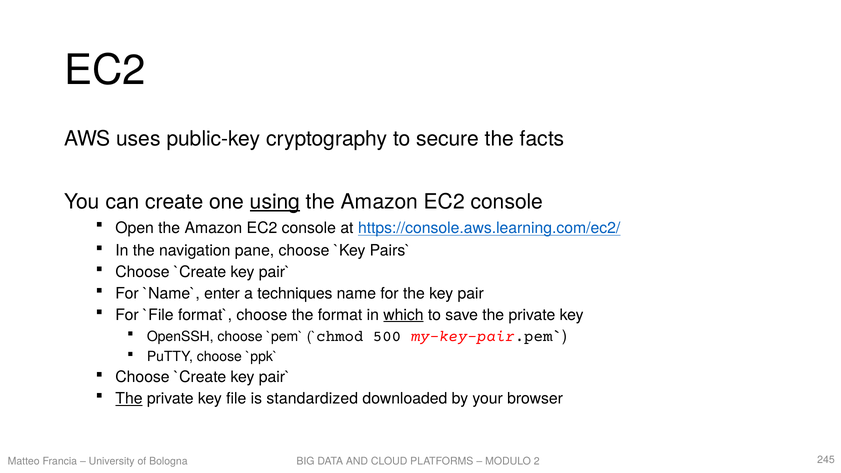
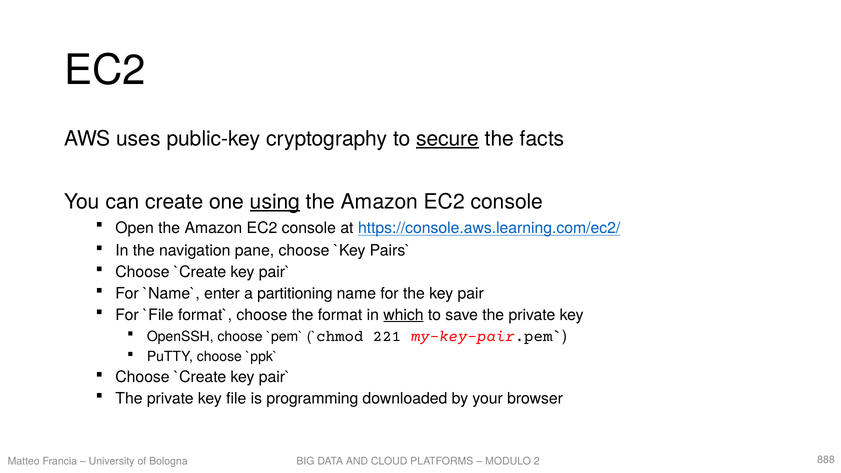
secure underline: none -> present
techniques: techniques -> partitioning
500: 500 -> 221
The at (129, 399) underline: present -> none
standardized: standardized -> programming
245: 245 -> 888
